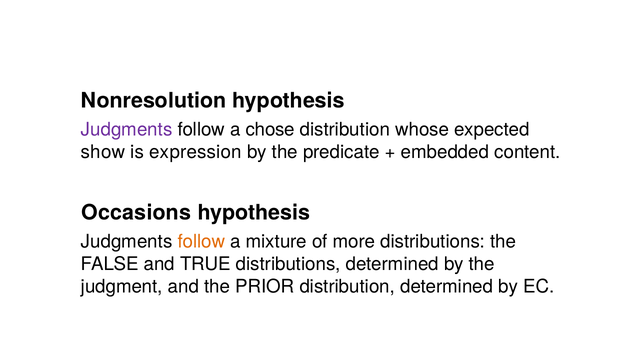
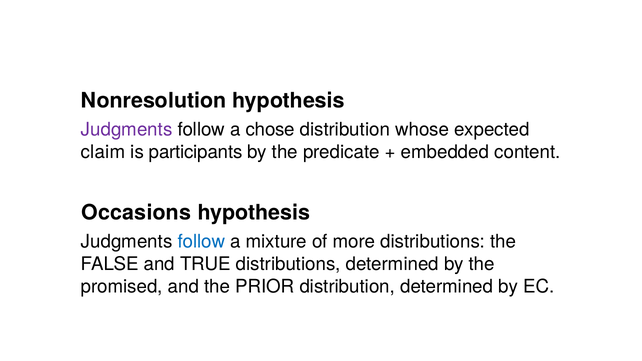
show: show -> claim
expression: expression -> participants
follow at (201, 242) colour: orange -> blue
judgment: judgment -> promised
